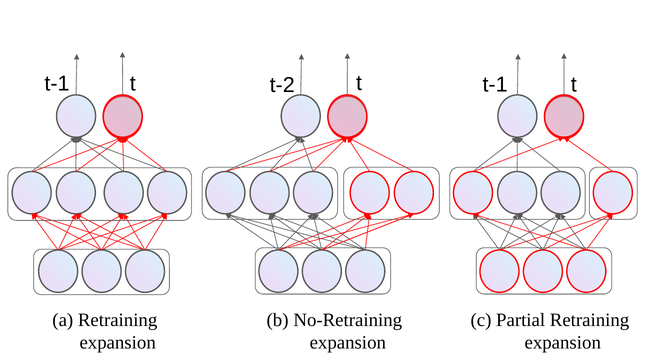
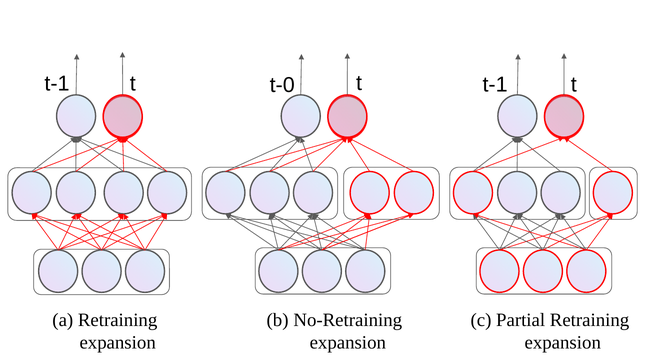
t-2: t-2 -> t-0
